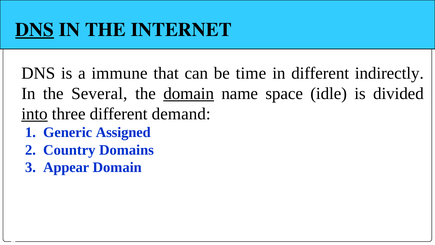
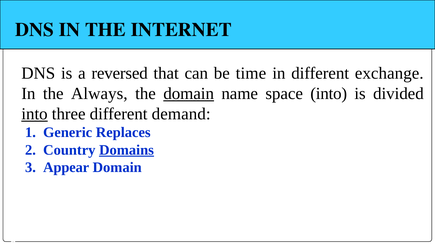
DNS at (35, 30) underline: present -> none
immune: immune -> reversed
indirectly: indirectly -> exchange
Several: Several -> Always
space idle: idle -> into
Assigned: Assigned -> Replaces
Domains underline: none -> present
